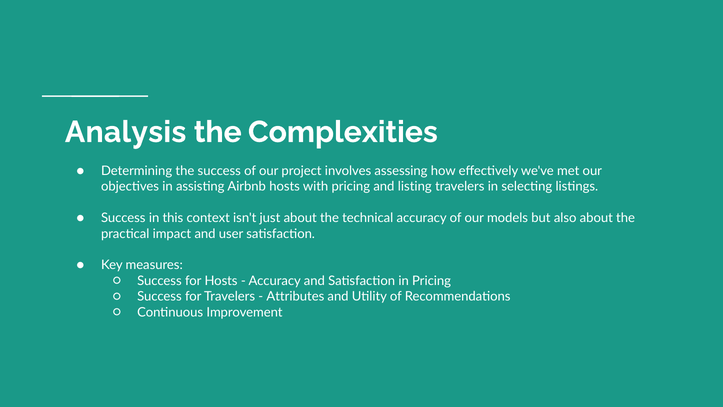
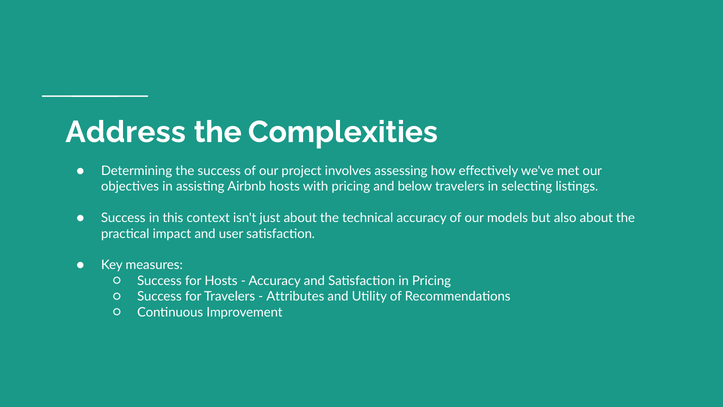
Analysis: Analysis -> Address
listing: listing -> below
